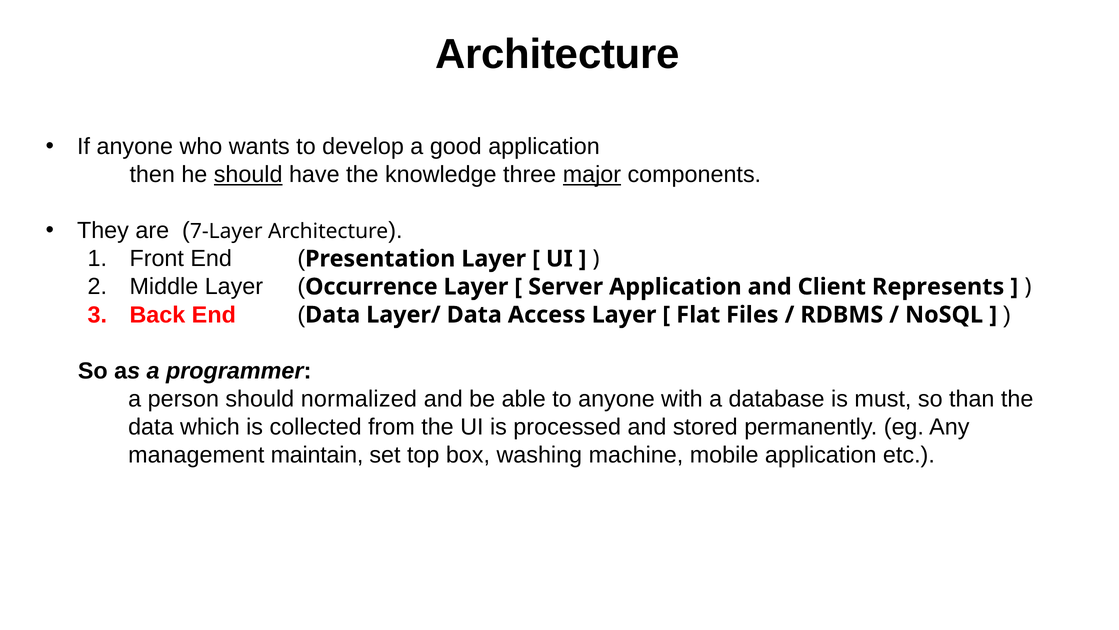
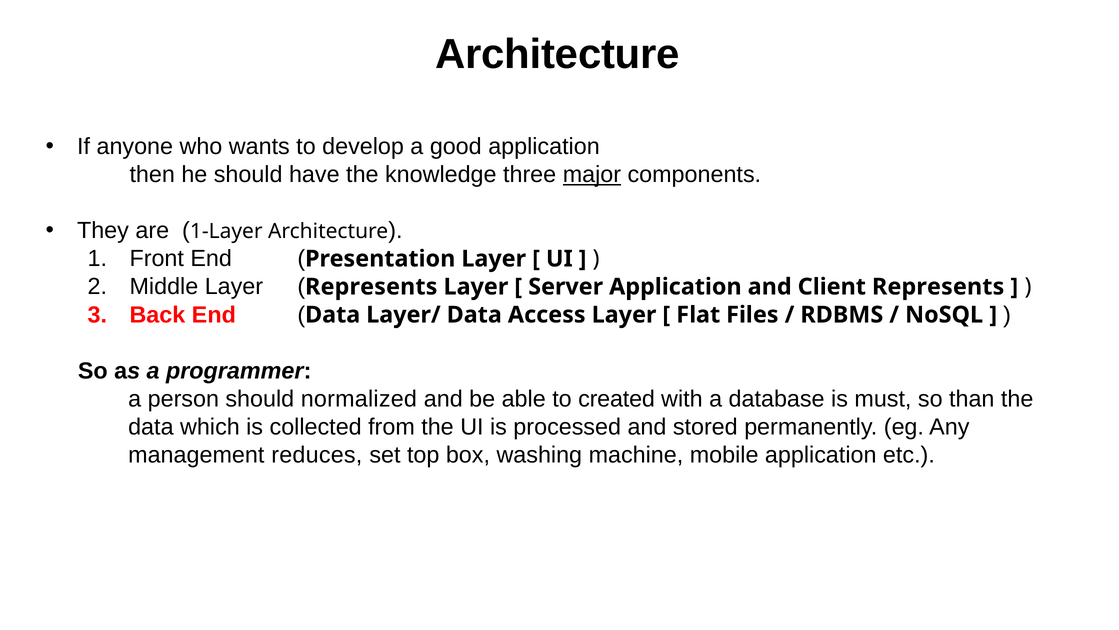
should at (248, 175) underline: present -> none
7-Layer: 7-Layer -> 1-Layer
Occurrence at (371, 287): Occurrence -> Represents
to anyone: anyone -> created
maintain: maintain -> reduces
